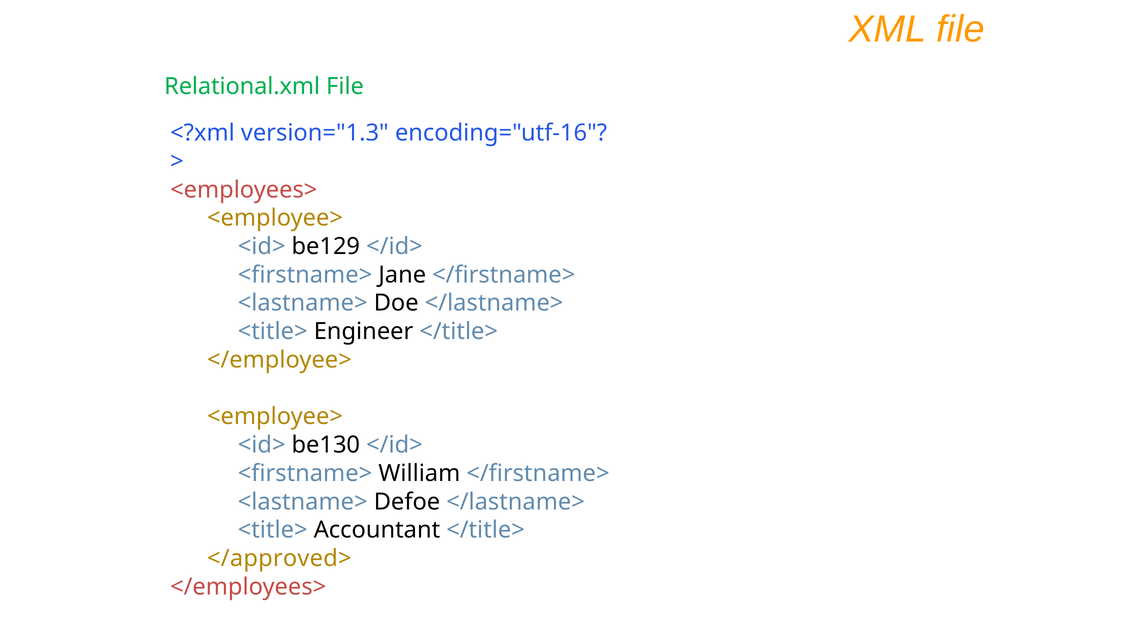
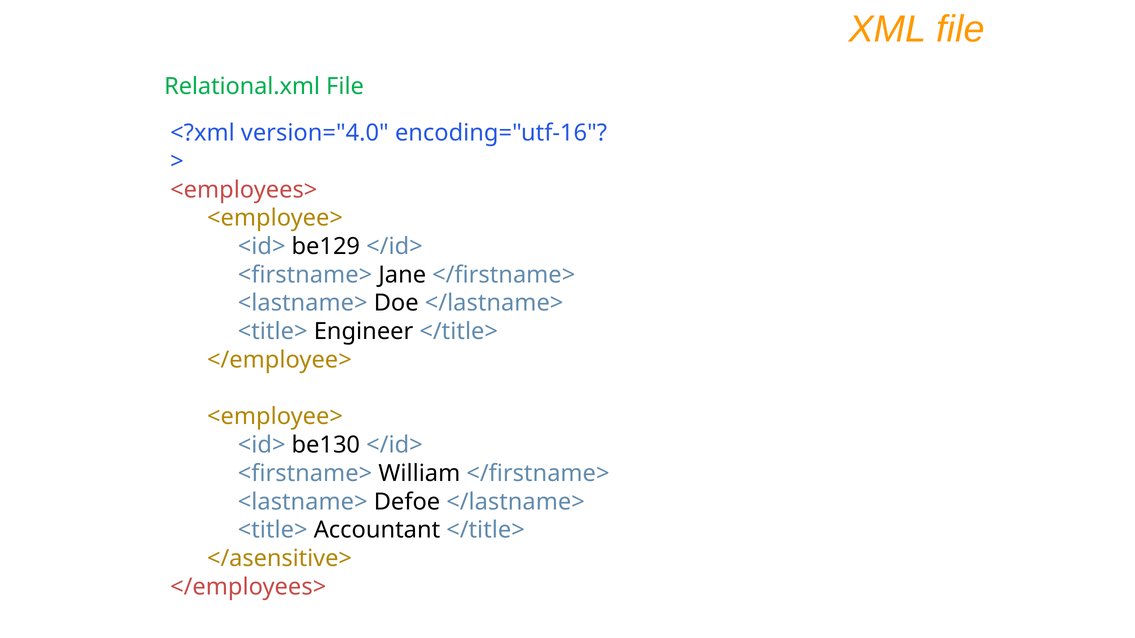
version="1.3: version="1.3 -> version="4.0
</approved>: </approved> -> </asensitive>
